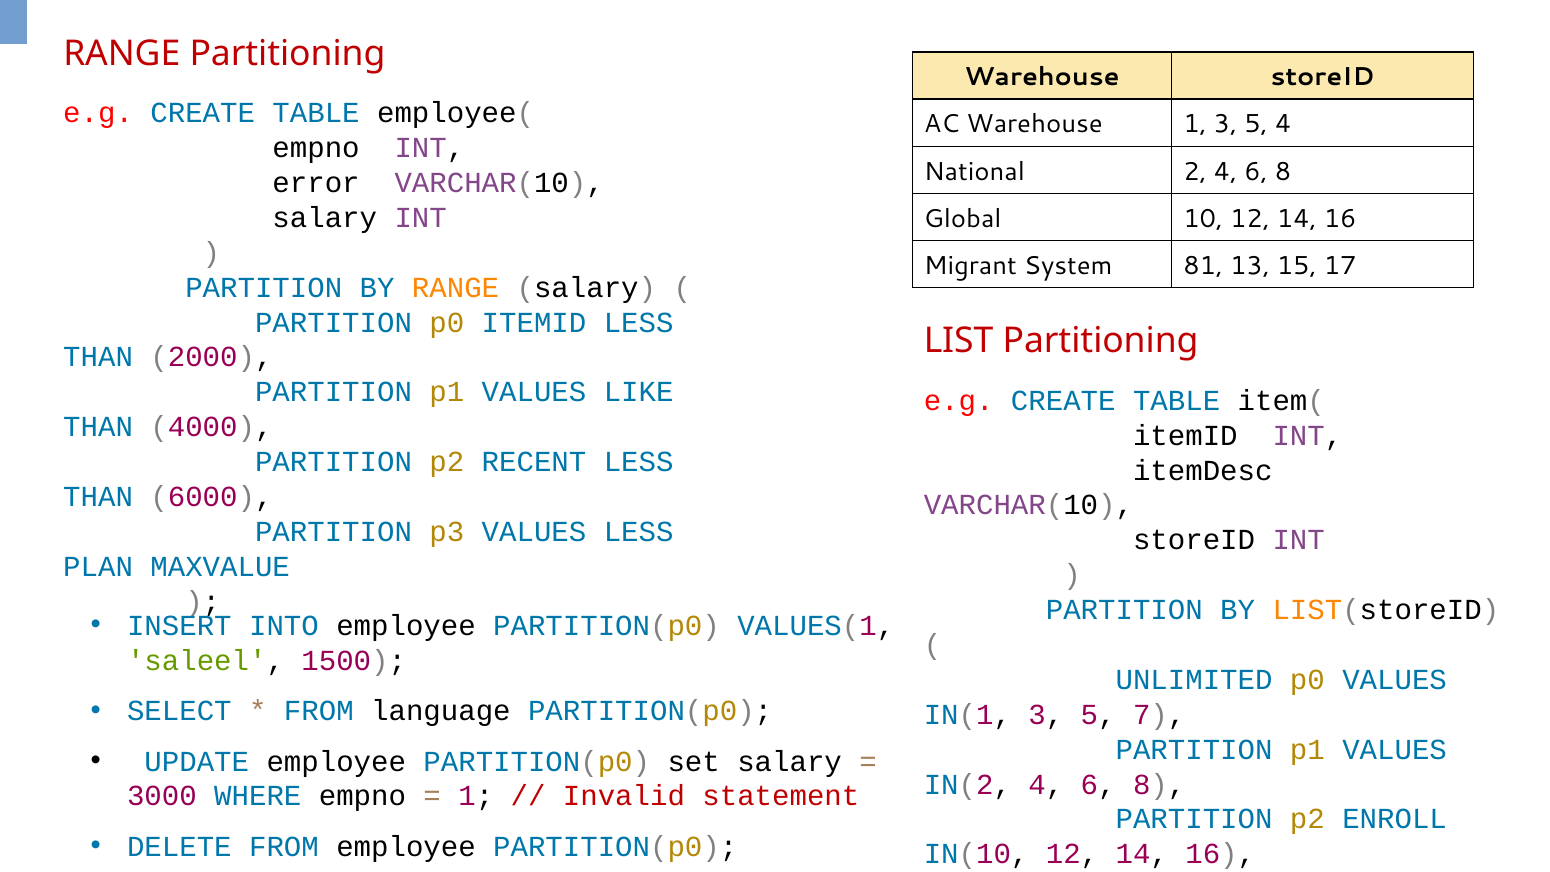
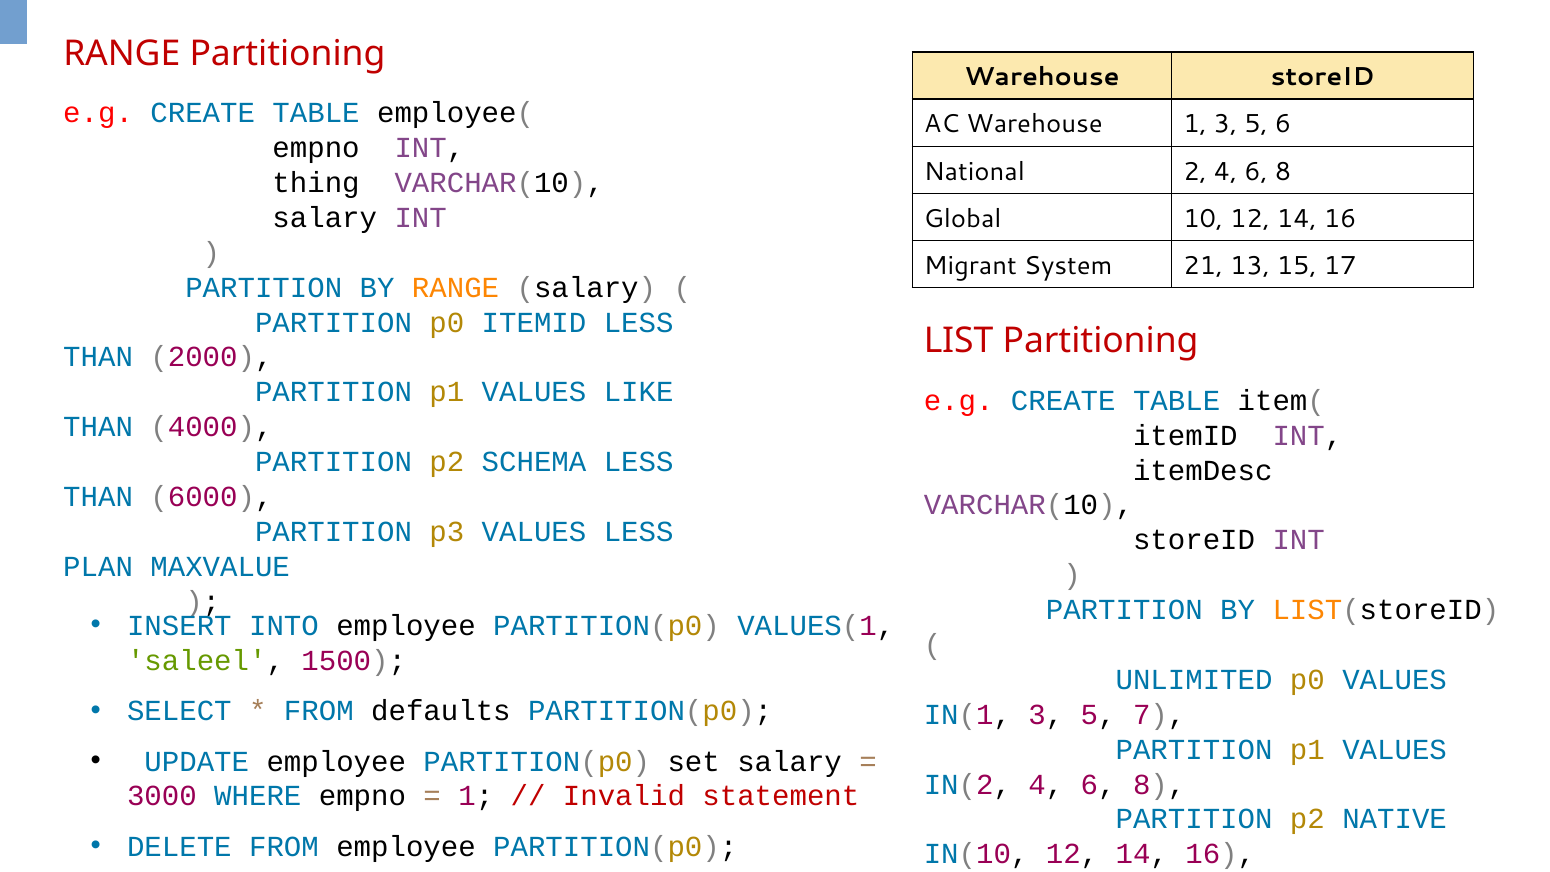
5 4: 4 -> 6
error: error -> thing
81: 81 -> 21
RECENT: RECENT -> SCHEMA
language: language -> defaults
ENROLL: ENROLL -> NATIVE
